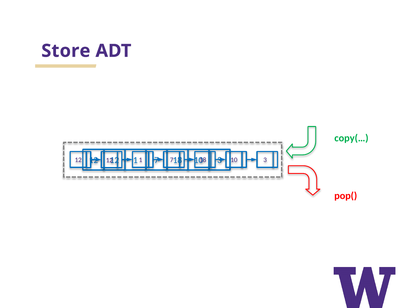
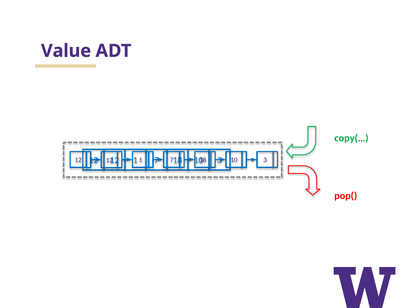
Store: Store -> Value
